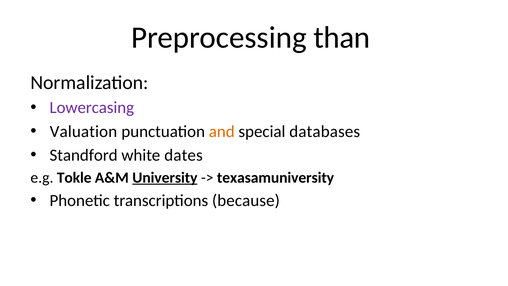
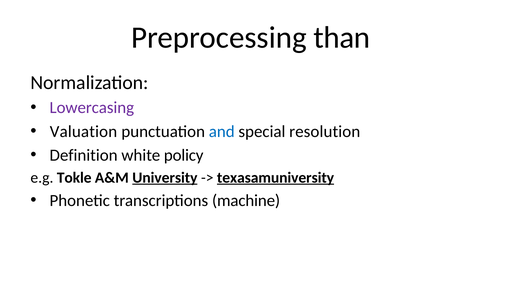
and colour: orange -> blue
databases: databases -> resolution
Standford: Standford -> Definition
dates: dates -> policy
texasamuniversity underline: none -> present
because: because -> machine
